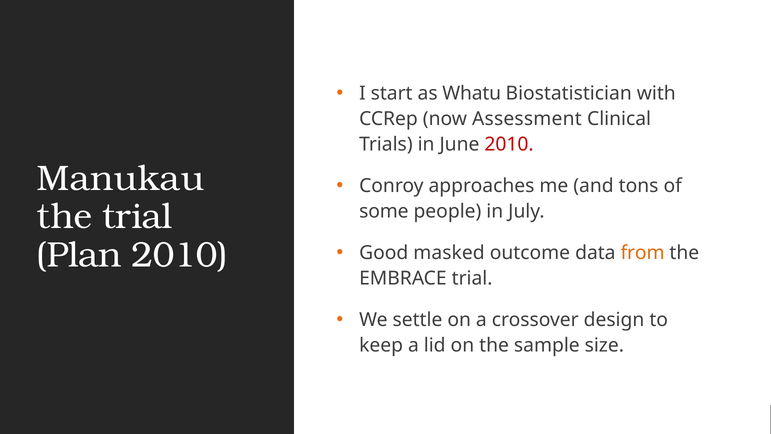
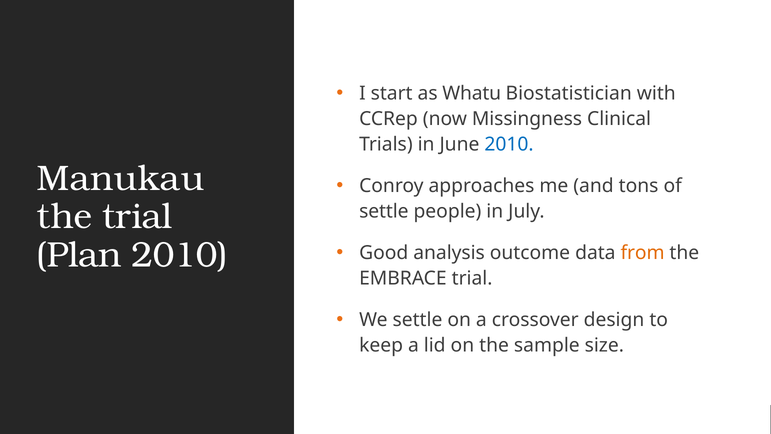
Assessment: Assessment -> Missingness
2010 at (509, 144) colour: red -> blue
some at (384, 211): some -> settle
masked: masked -> analysis
